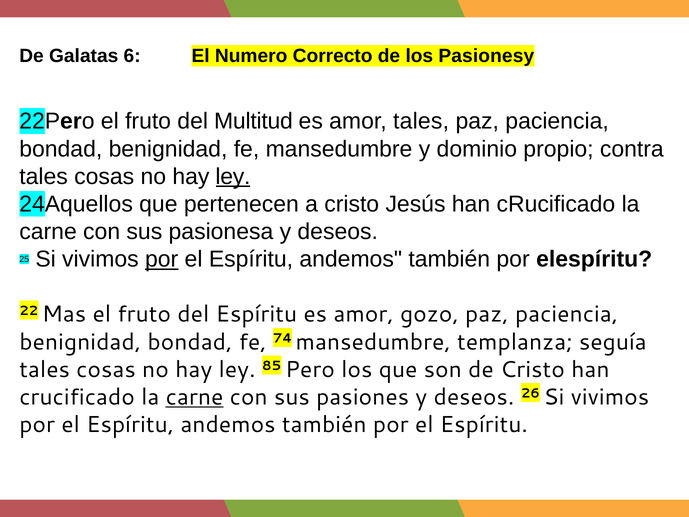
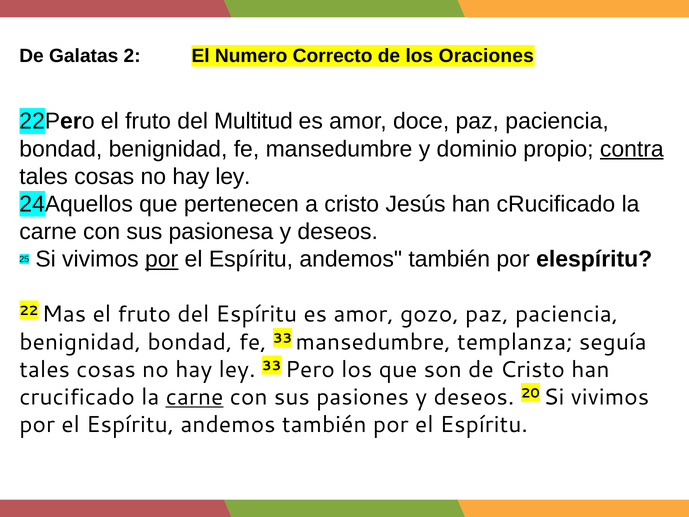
6: 6 -> 2
Pasionesy: Pasionesy -> Oraciones
amor tales: tales -> doce
contra underline: none -> present
ley at (233, 176) underline: present -> none
fe 74: 74 -> 33
ley 85: 85 -> 33
26: 26 -> 20
